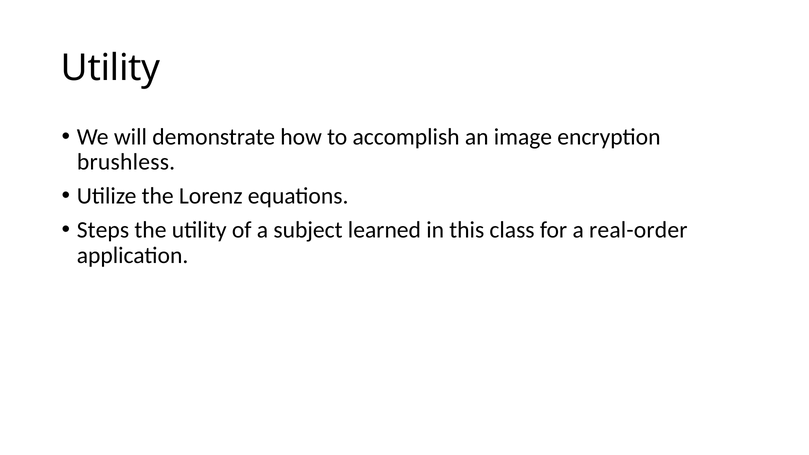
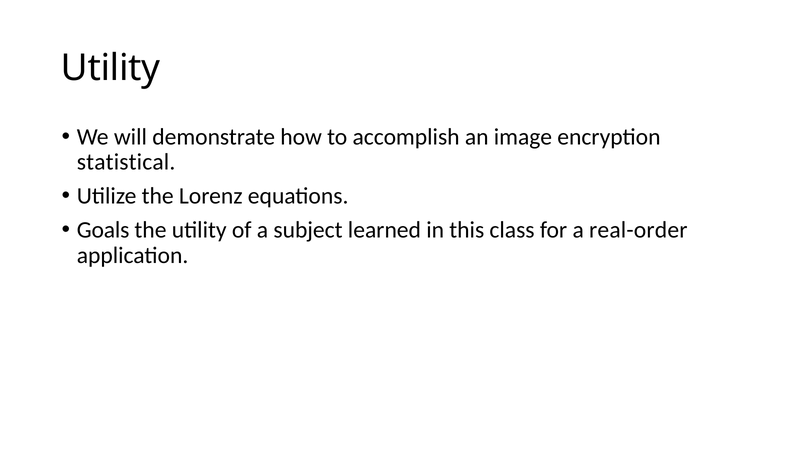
brushless: brushless -> statistical
Steps: Steps -> Goals
